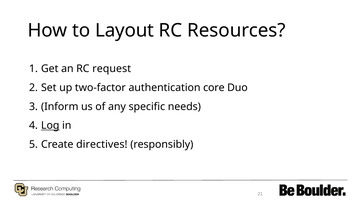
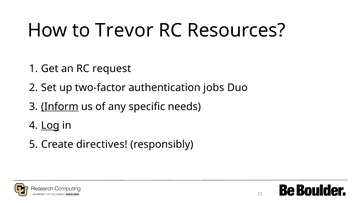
Layout: Layout -> Trevor
core: core -> jobs
Inform underline: none -> present
